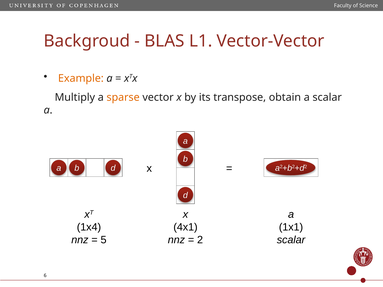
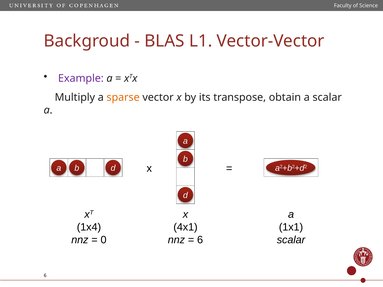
Example colour: orange -> purple
5: 5 -> 0
2 at (200, 240): 2 -> 6
